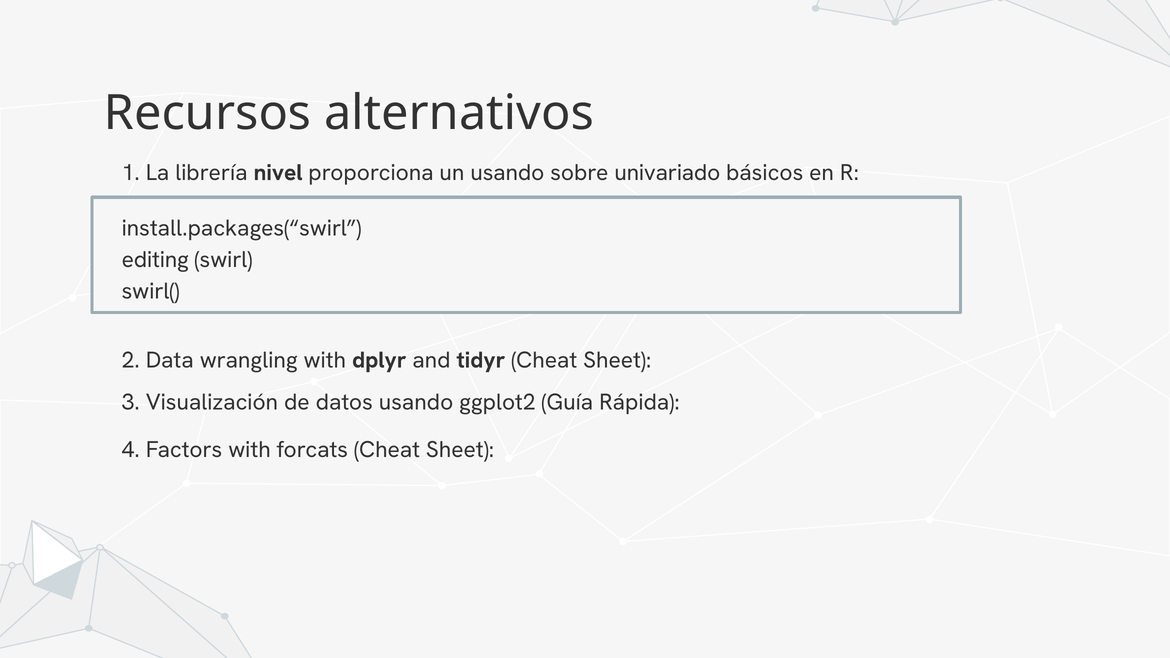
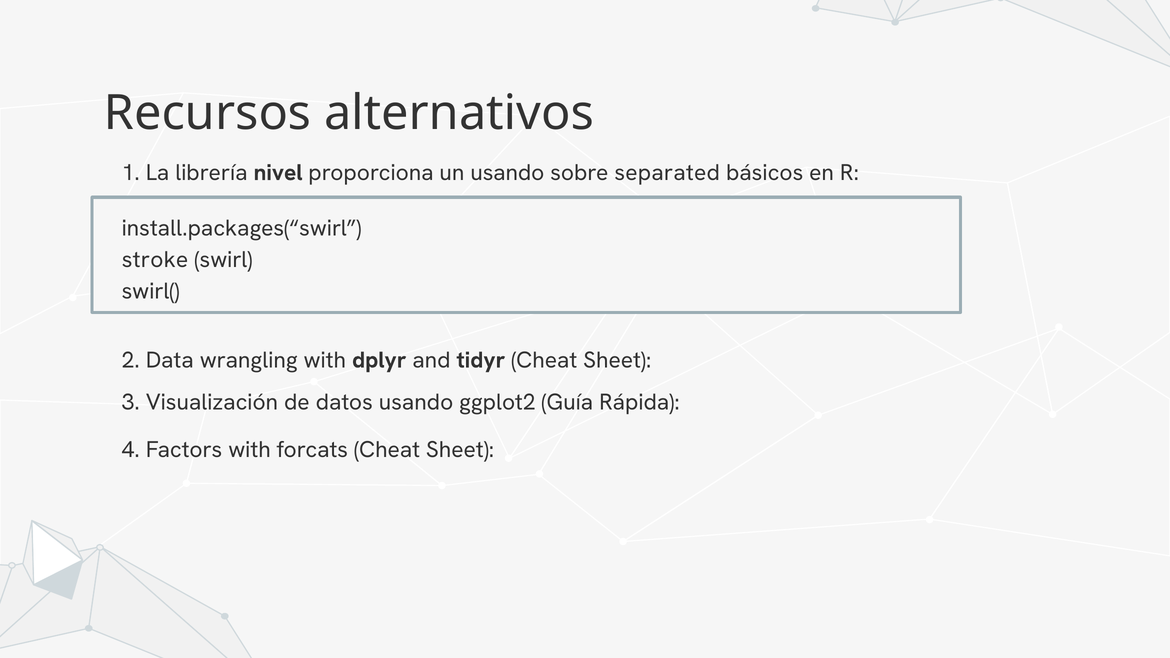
univariado: univariado -> separated
editing: editing -> stroke
